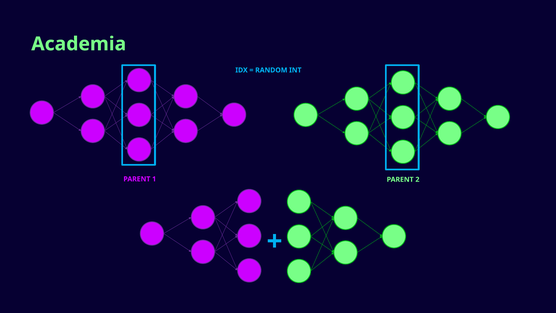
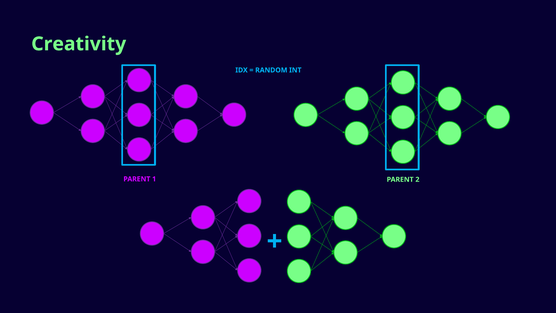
Academia: Academia -> Creativity
